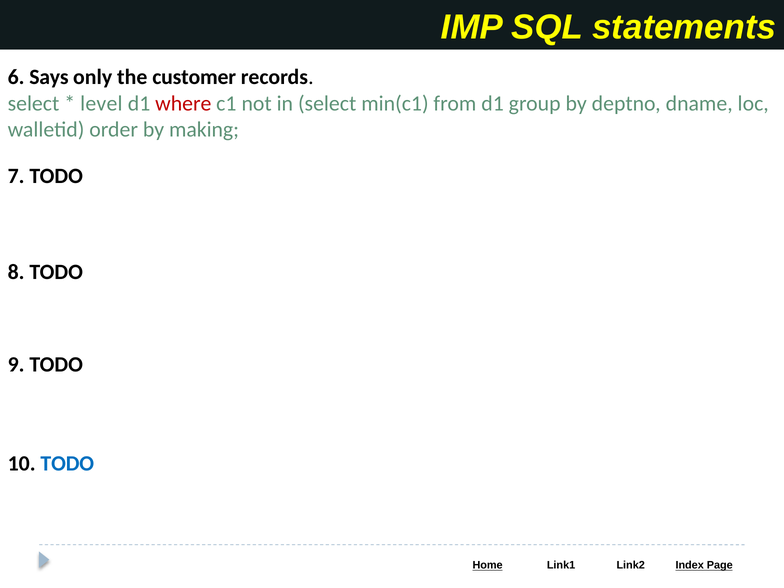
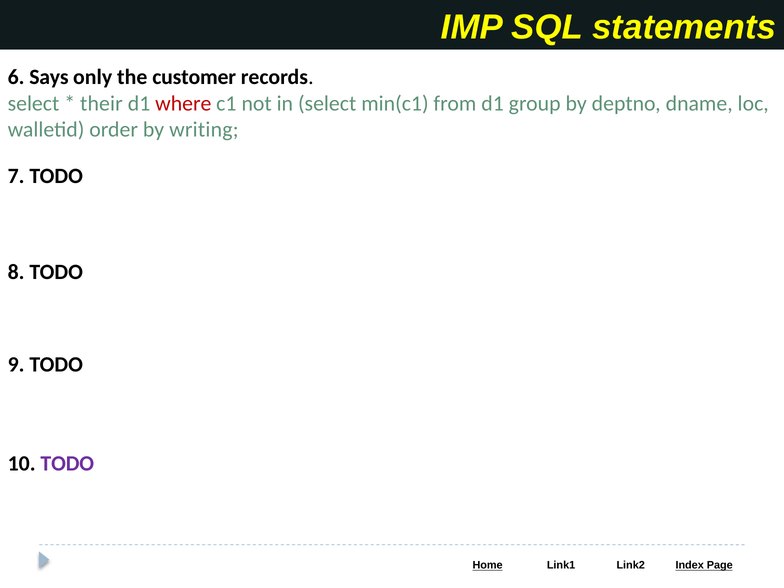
level: level -> their
making: making -> writing
TODO at (67, 463) colour: blue -> purple
